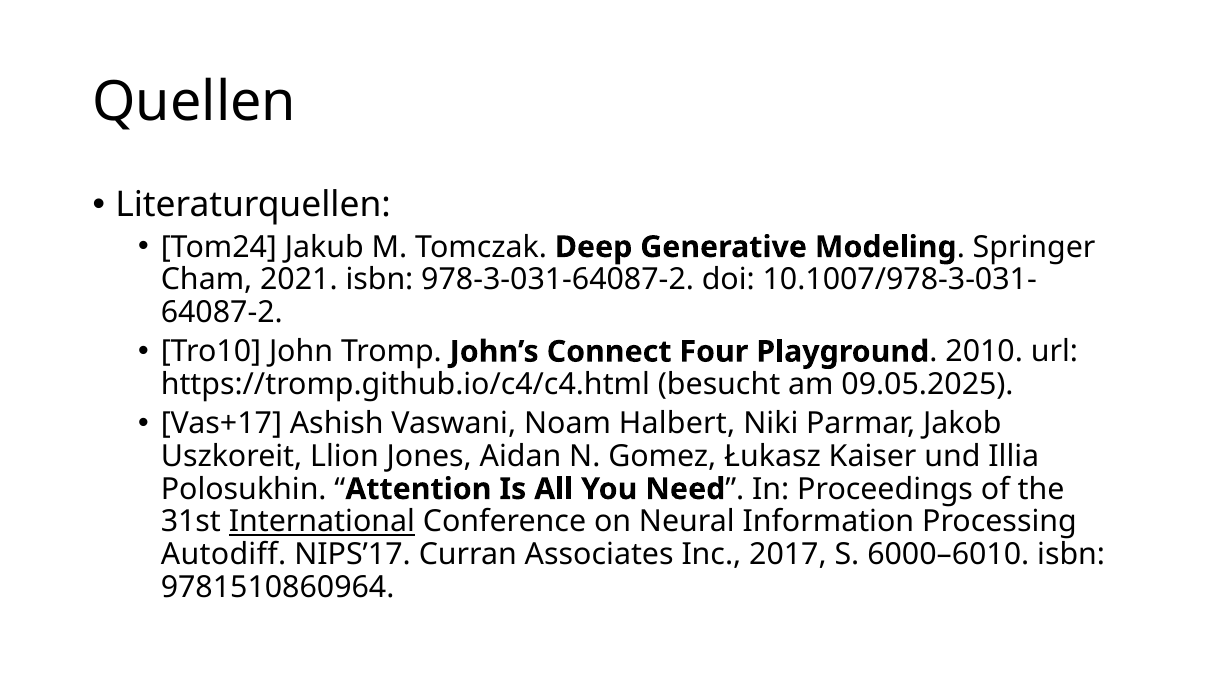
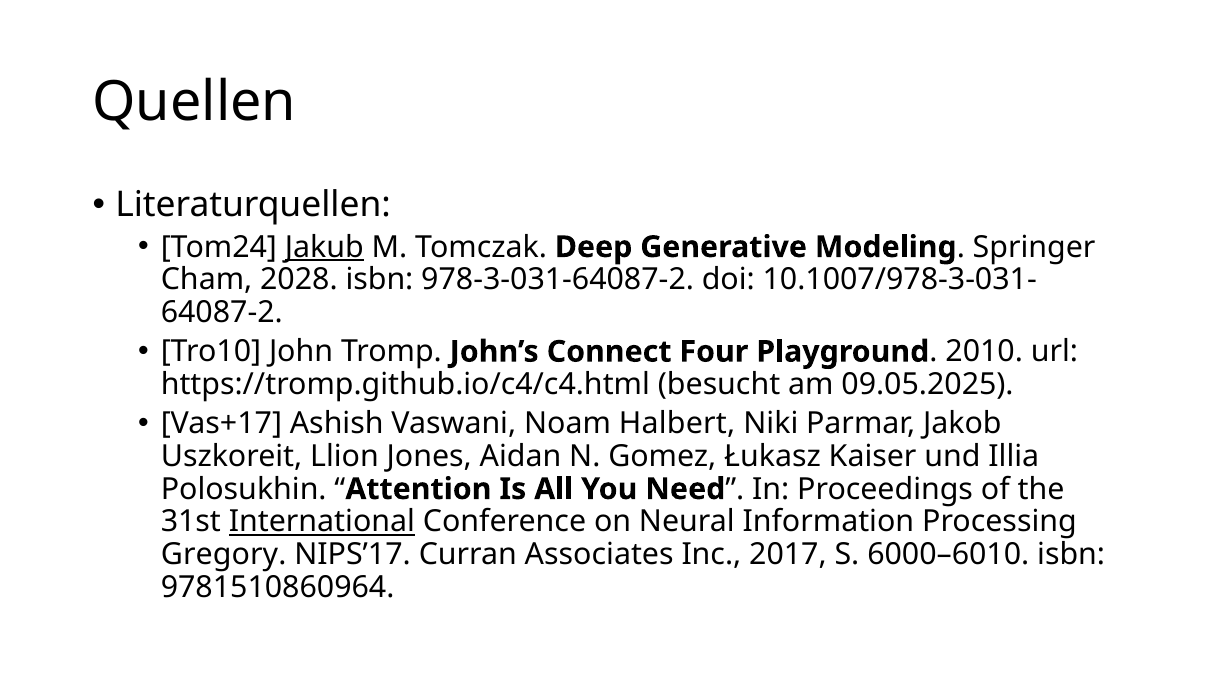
Jakub underline: none -> present
2021: 2021 -> 2028
Autodiff: Autodiff -> Gregory
